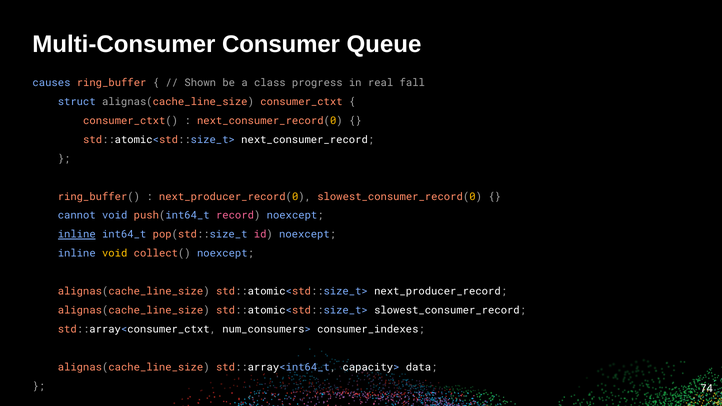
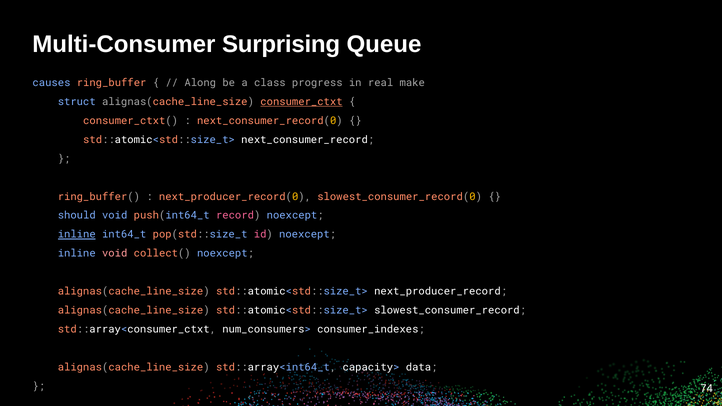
Consumer: Consumer -> Surprising
Shown: Shown -> Along
fall: fall -> make
consumer_ctxt underline: none -> present
cannot: cannot -> should
void at (115, 253) colour: yellow -> pink
